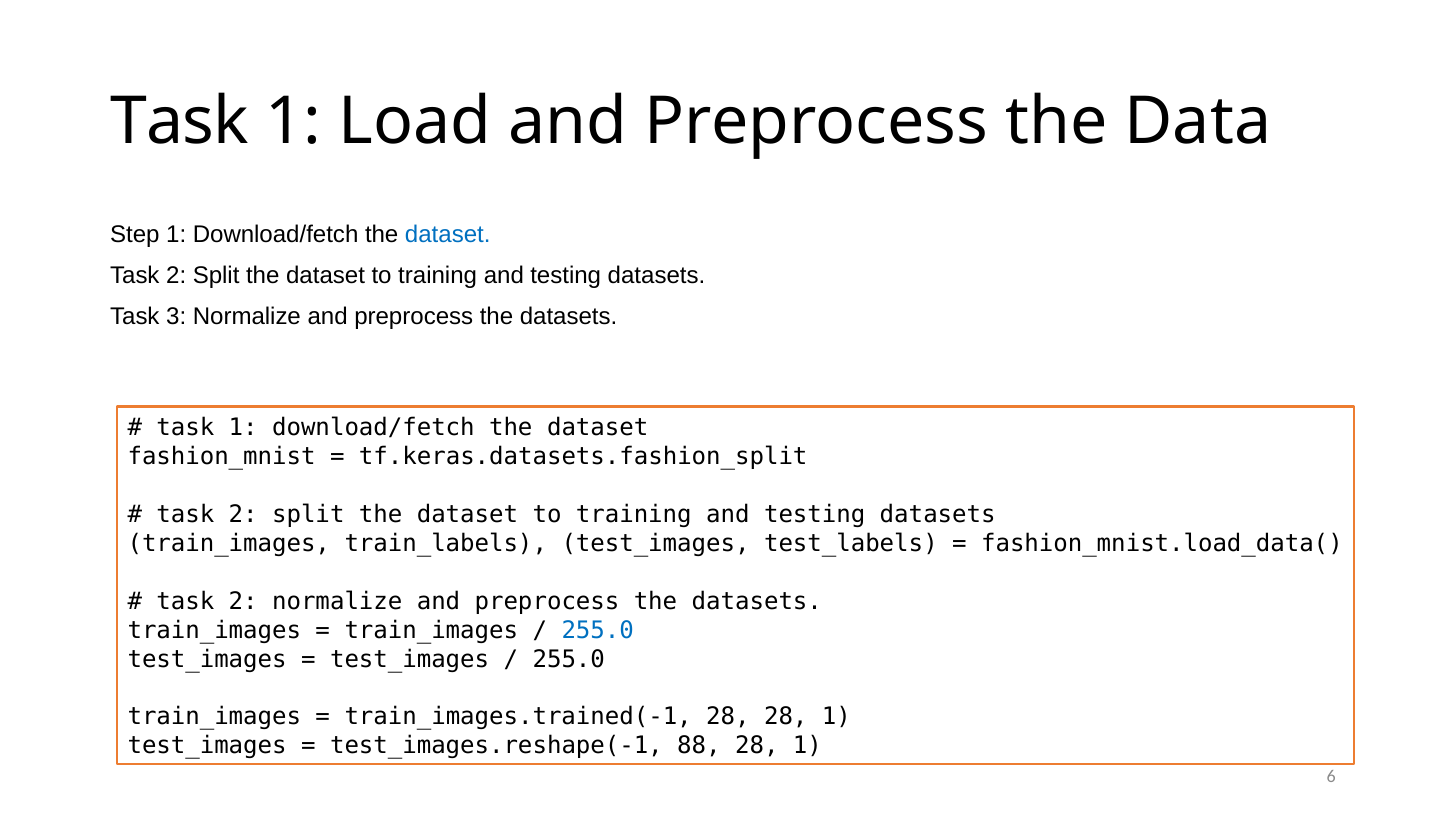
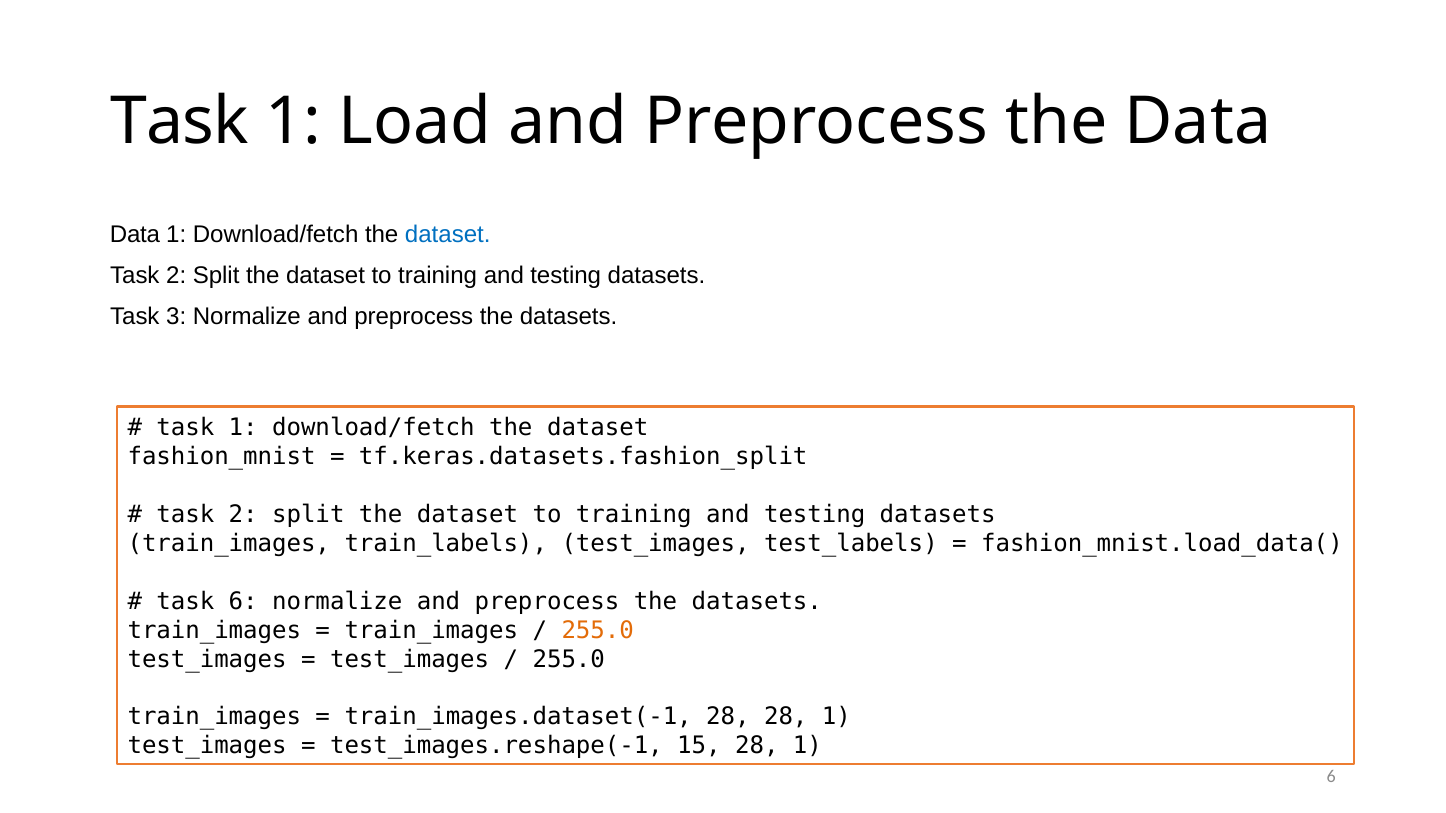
Step at (135, 235): Step -> Data
2 at (243, 602): 2 -> 6
255.0 at (598, 630) colour: blue -> orange
train_images.trained(-1: train_images.trained(-1 -> train_images.dataset(-1
88: 88 -> 15
